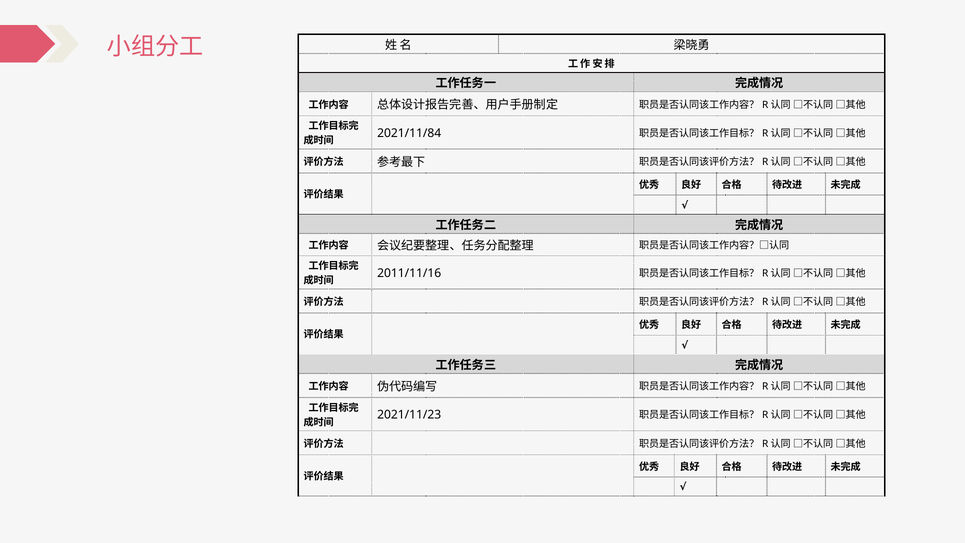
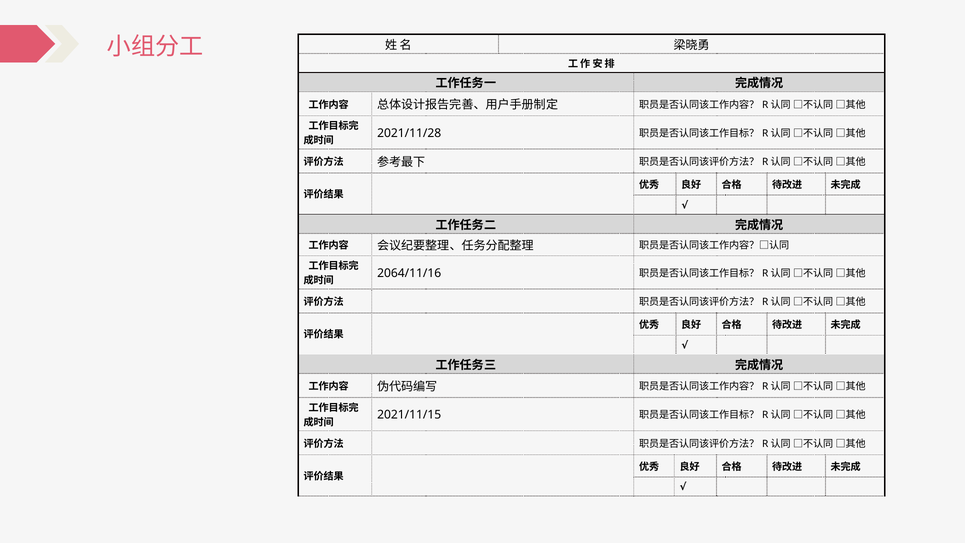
2021/11/84: 2021/11/84 -> 2021/11/28
2011/11/16: 2011/11/16 -> 2064/11/16
2021/11/23: 2021/11/23 -> 2021/11/15
